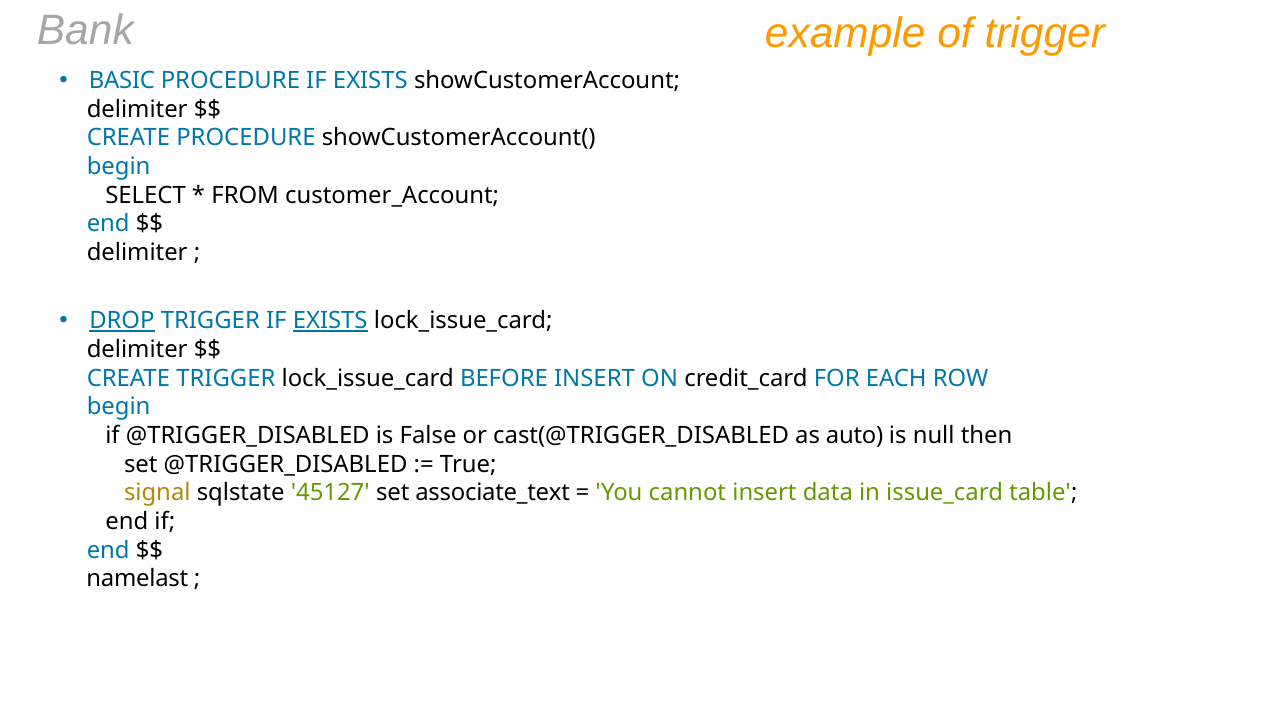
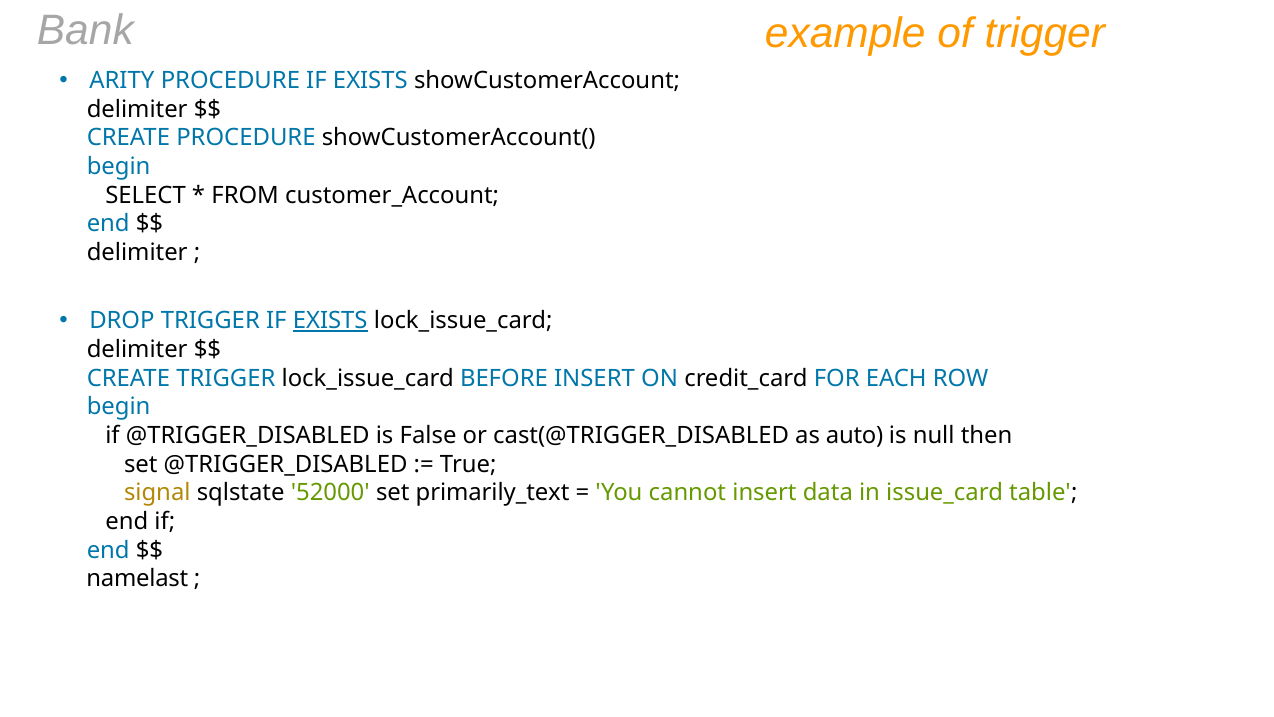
BASIC: BASIC -> ARITY
DROP underline: present -> none
45127: 45127 -> 52000
associate_text: associate_text -> primarily_text
